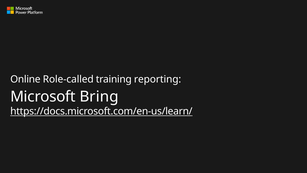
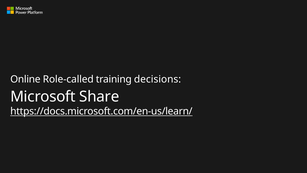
reporting: reporting -> decisions
Bring: Bring -> Share
